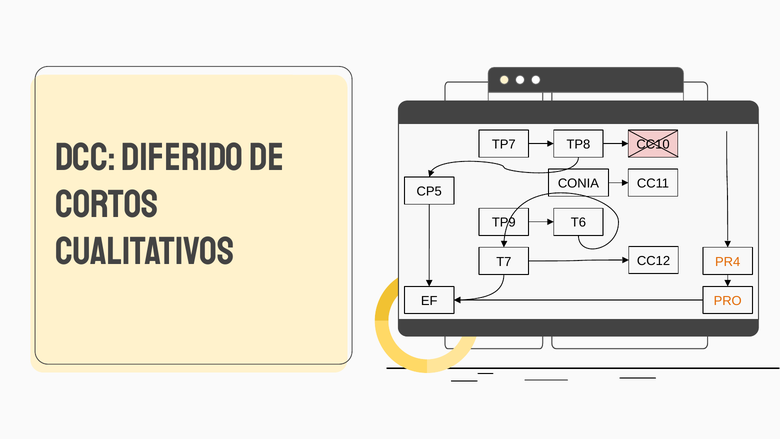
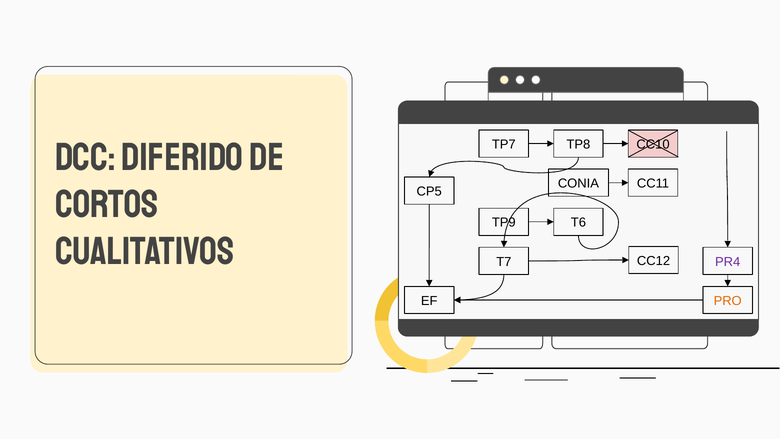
PR4 colour: orange -> purple
